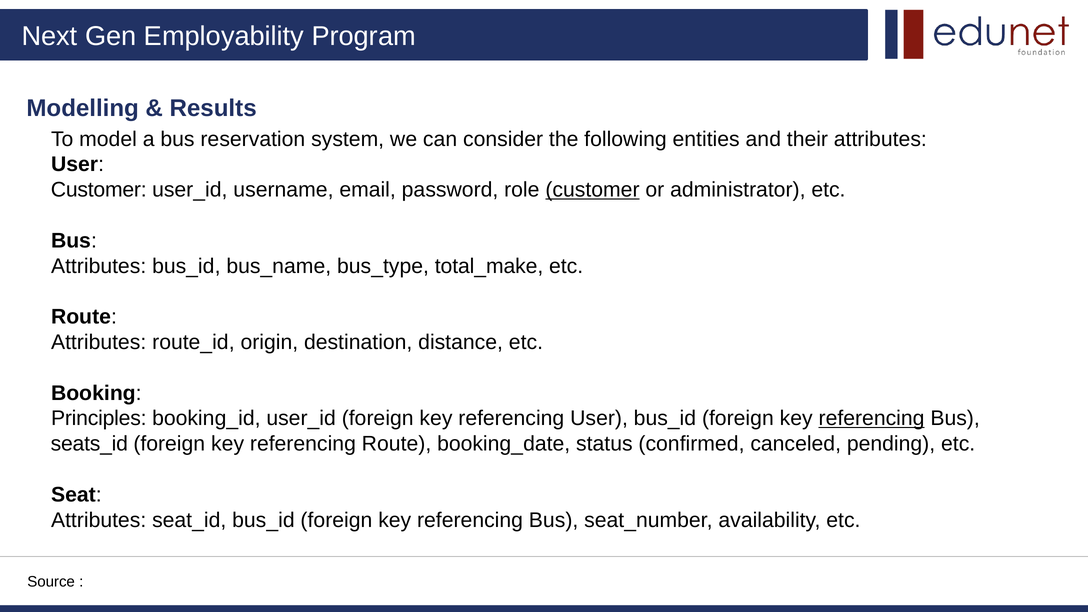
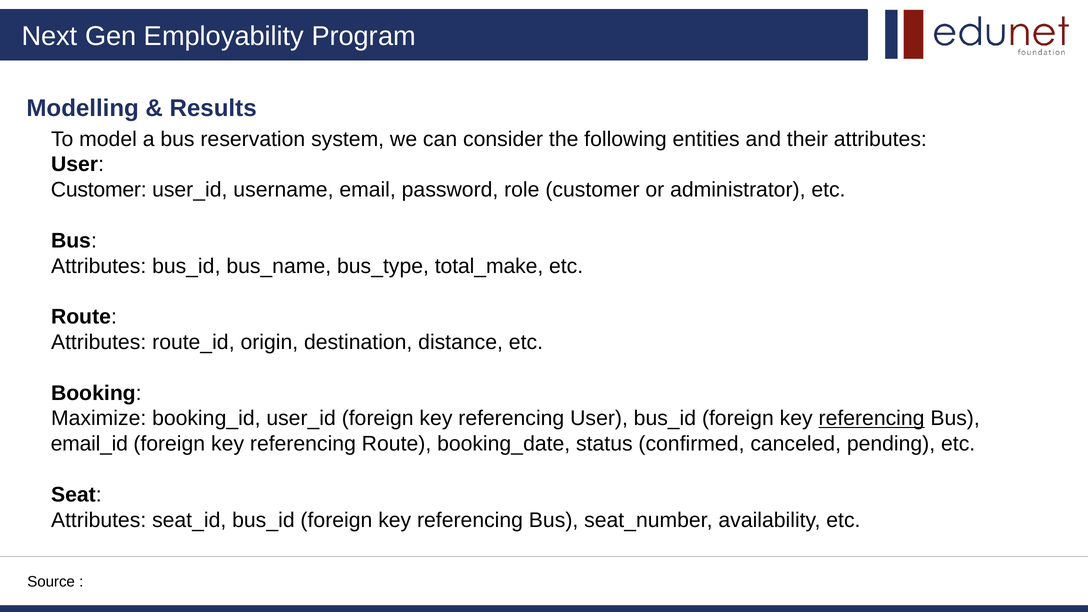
customer at (592, 190) underline: present -> none
Principles: Principles -> Maximize
seats_id: seats_id -> email_id
